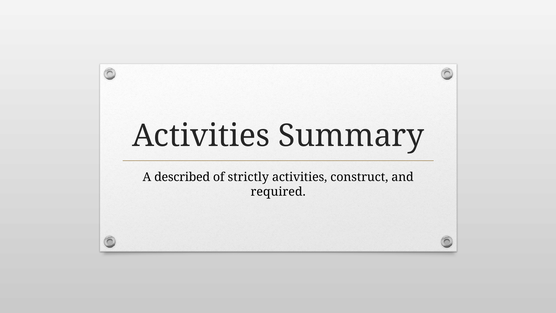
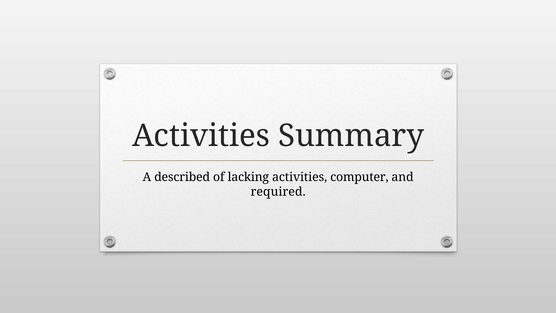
strictly: strictly -> lacking
construct: construct -> computer
